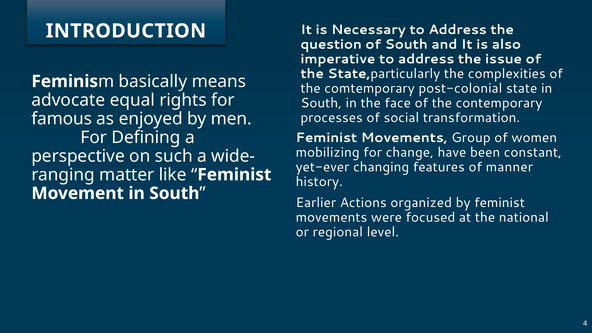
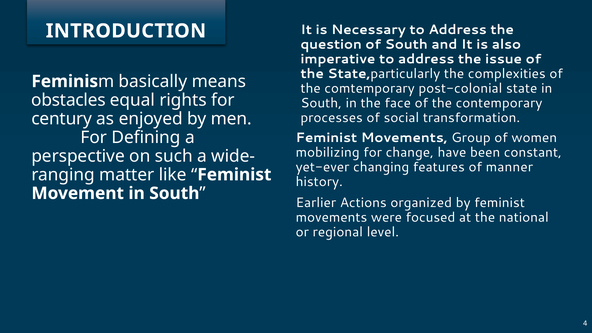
advocate: advocate -> obstacles
famous: famous -> century
